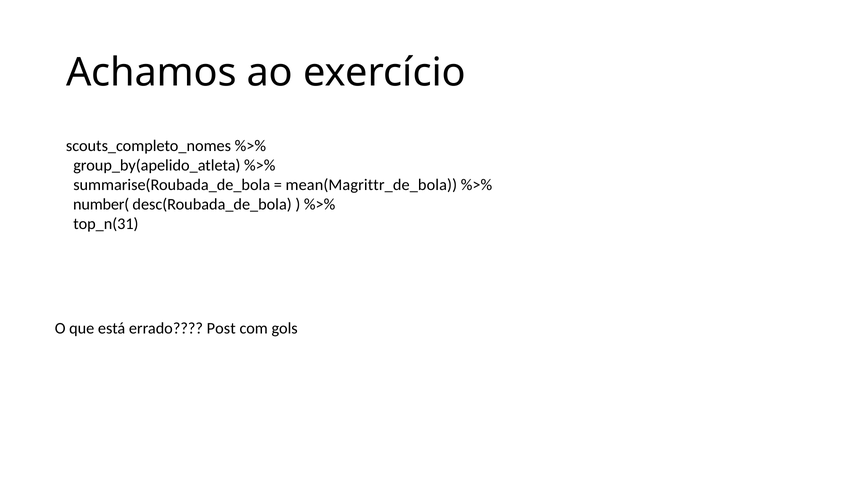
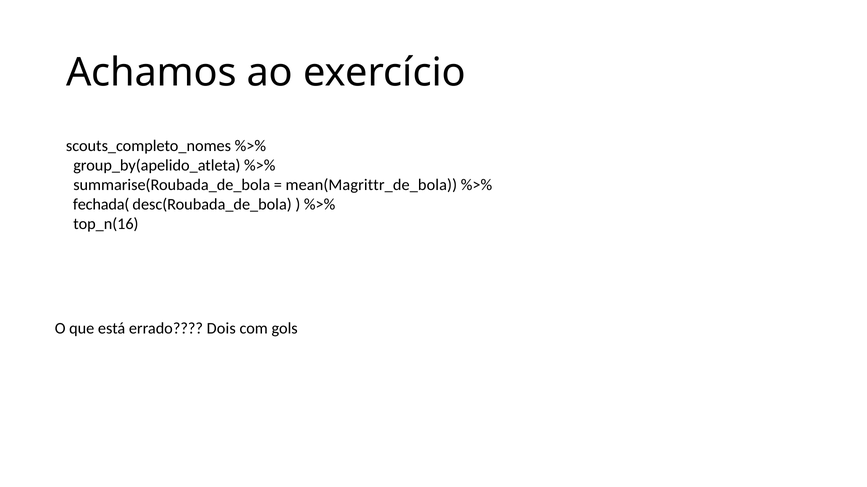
number(: number( -> fechada(
top_n(31: top_n(31 -> top_n(16
Post: Post -> Dois
